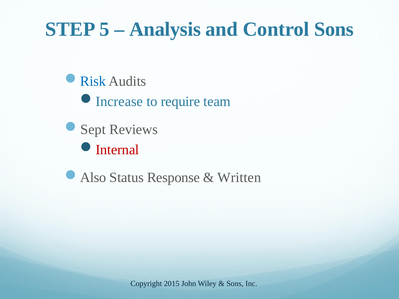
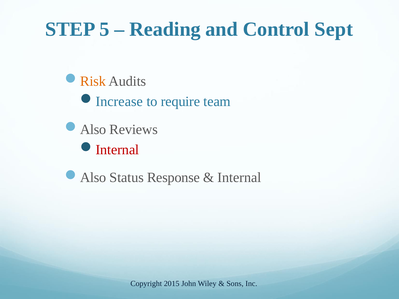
Analysis: Analysis -> Reading
Control Sons: Sons -> Sept
Risk colour: blue -> orange
Sept at (93, 130): Sept -> Also
Written at (239, 178): Written -> Internal
